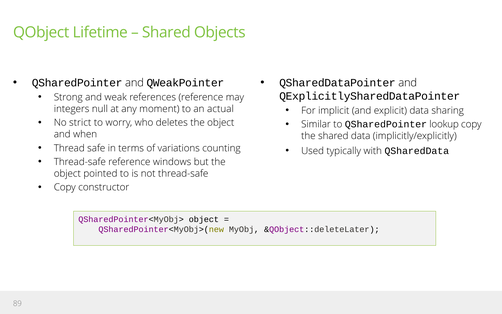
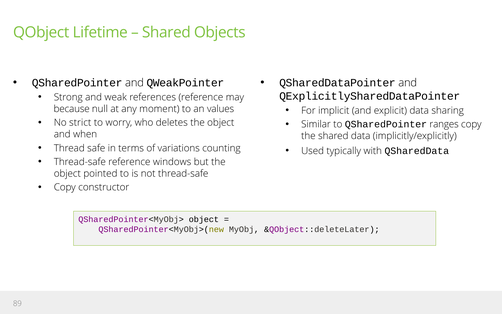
integers: integers -> because
actual: actual -> values
lookup: lookup -> ranges
